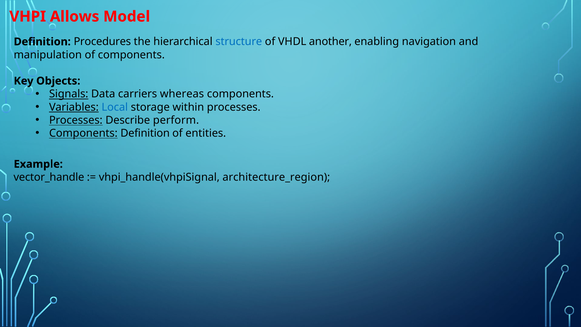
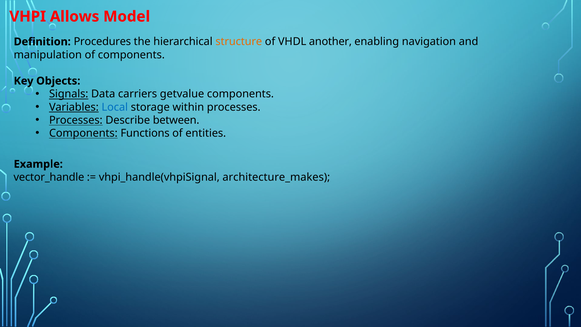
structure colour: blue -> orange
whereas: whereas -> getvalue
perform: perform -> between
Components Definition: Definition -> Functions
architecture_region: architecture_region -> architecture_makes
